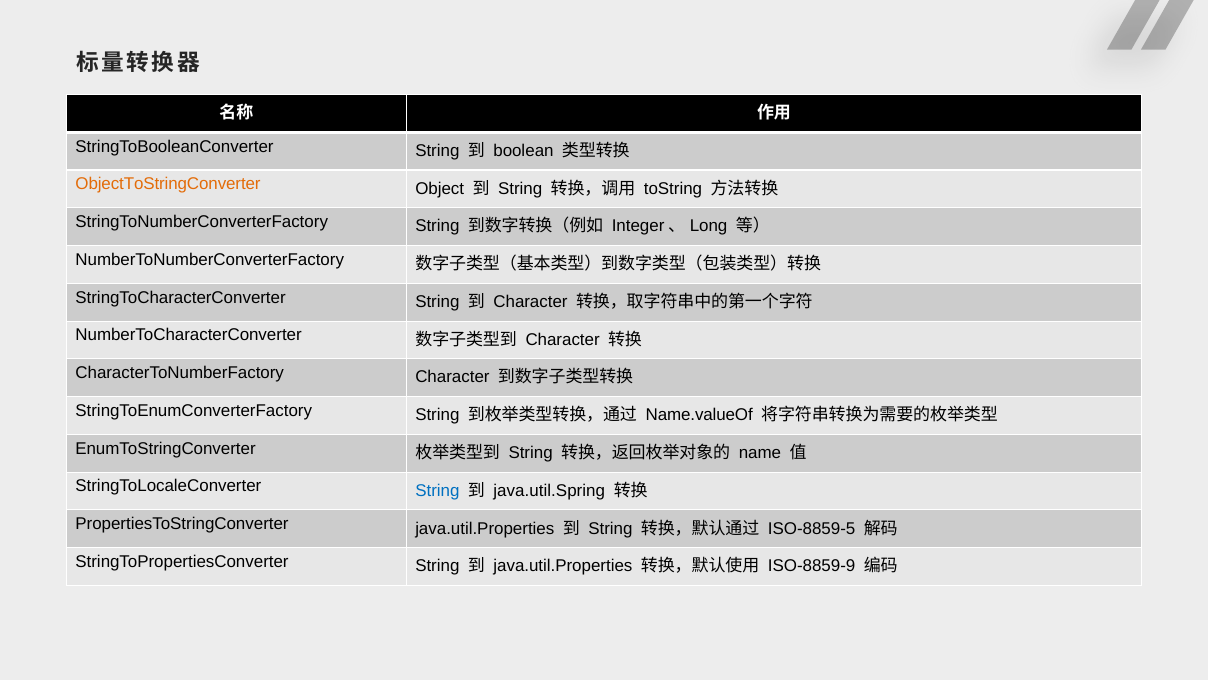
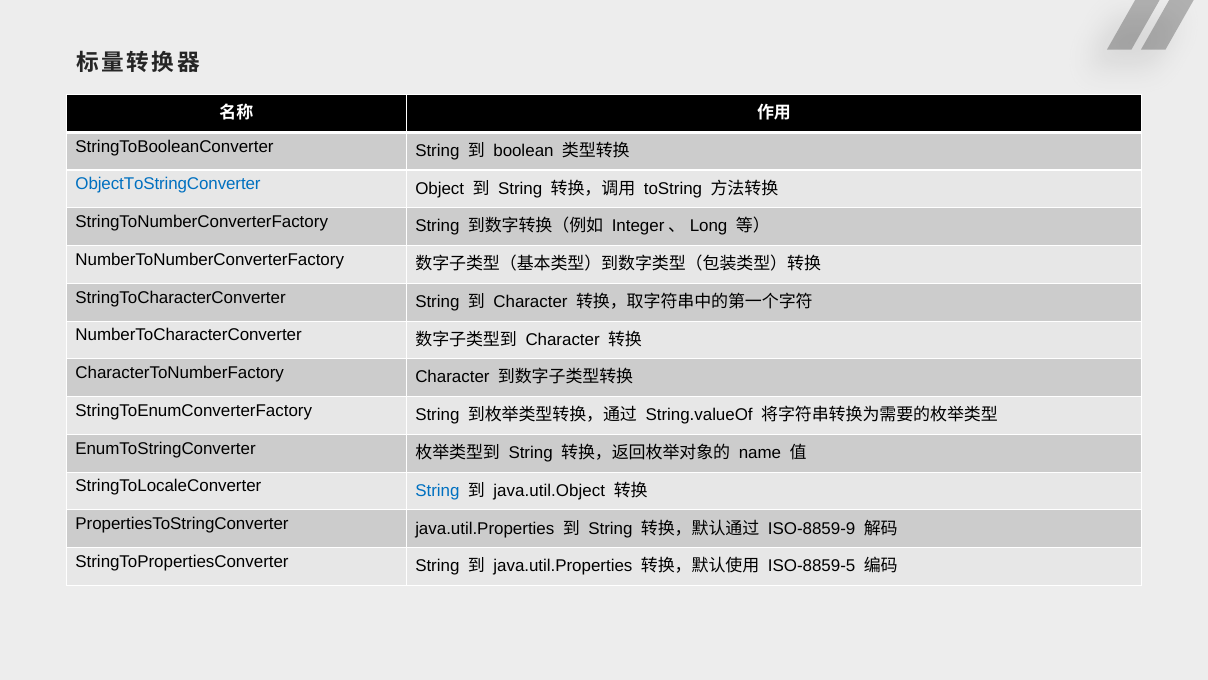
ObjectToStringConverter colour: orange -> blue
Name.valueOf: Name.valueOf -> String.valueOf
java.util.Spring: java.util.Spring -> java.util.Object
ISO-8859-5: ISO-8859-5 -> ISO-8859-9
ISO-8859-9: ISO-8859-9 -> ISO-8859-5
